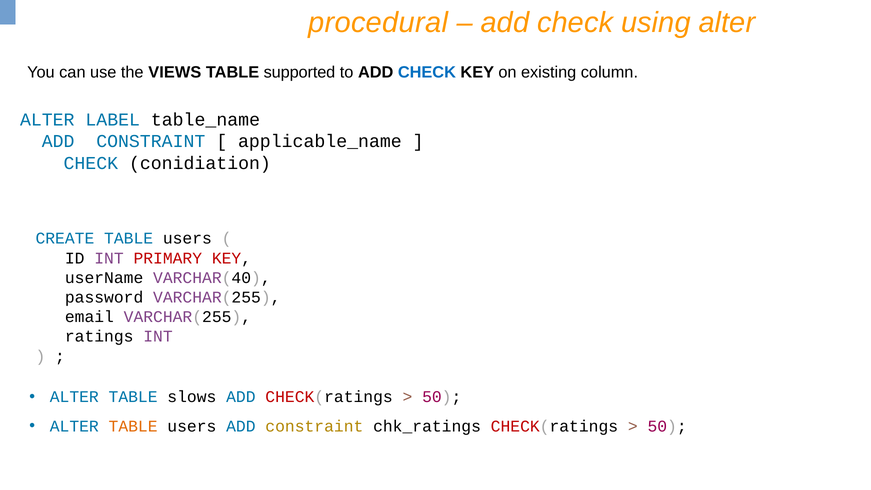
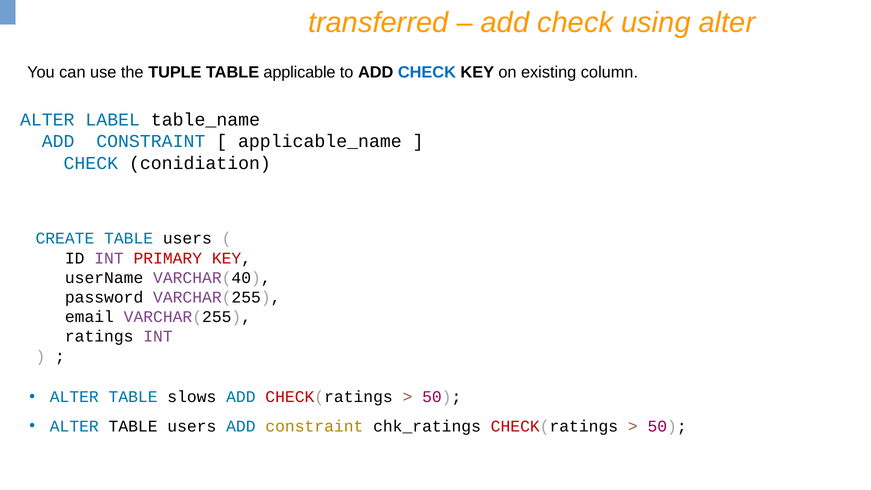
procedural: procedural -> transferred
VIEWS: VIEWS -> TUPLE
supported: supported -> applicable
TABLE at (133, 426) colour: orange -> black
